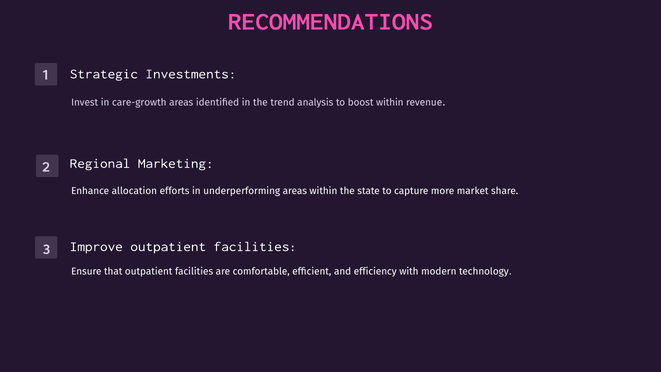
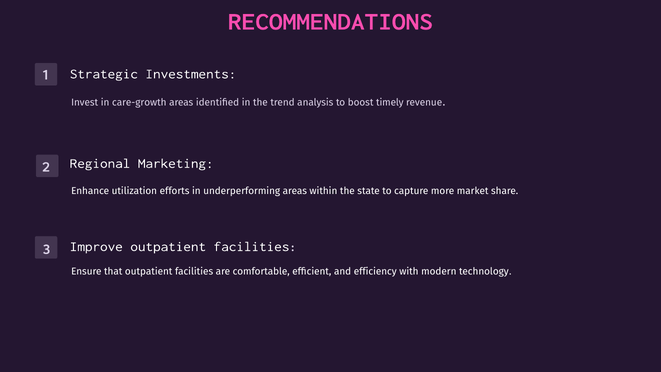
boost within: within -> timely
allocation: allocation -> utilization
